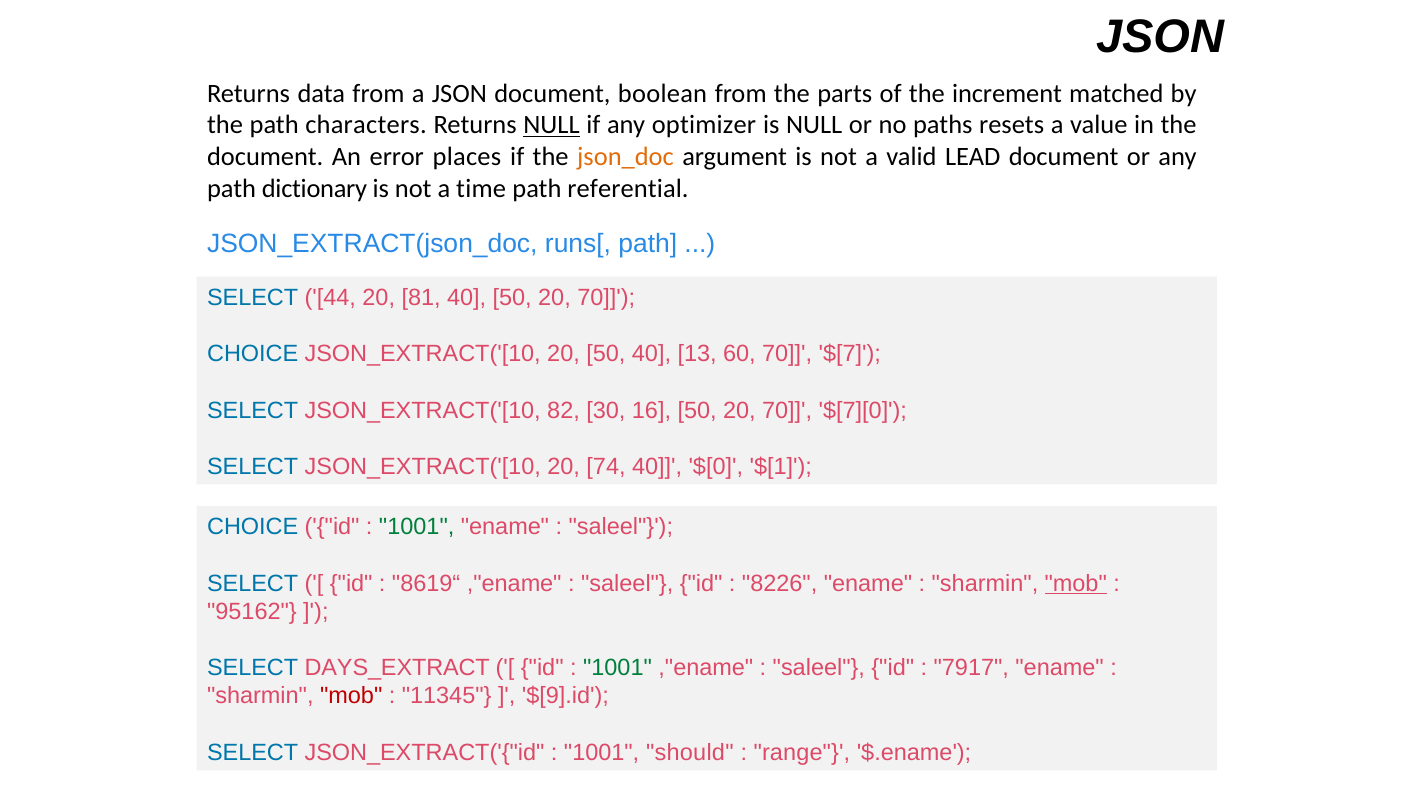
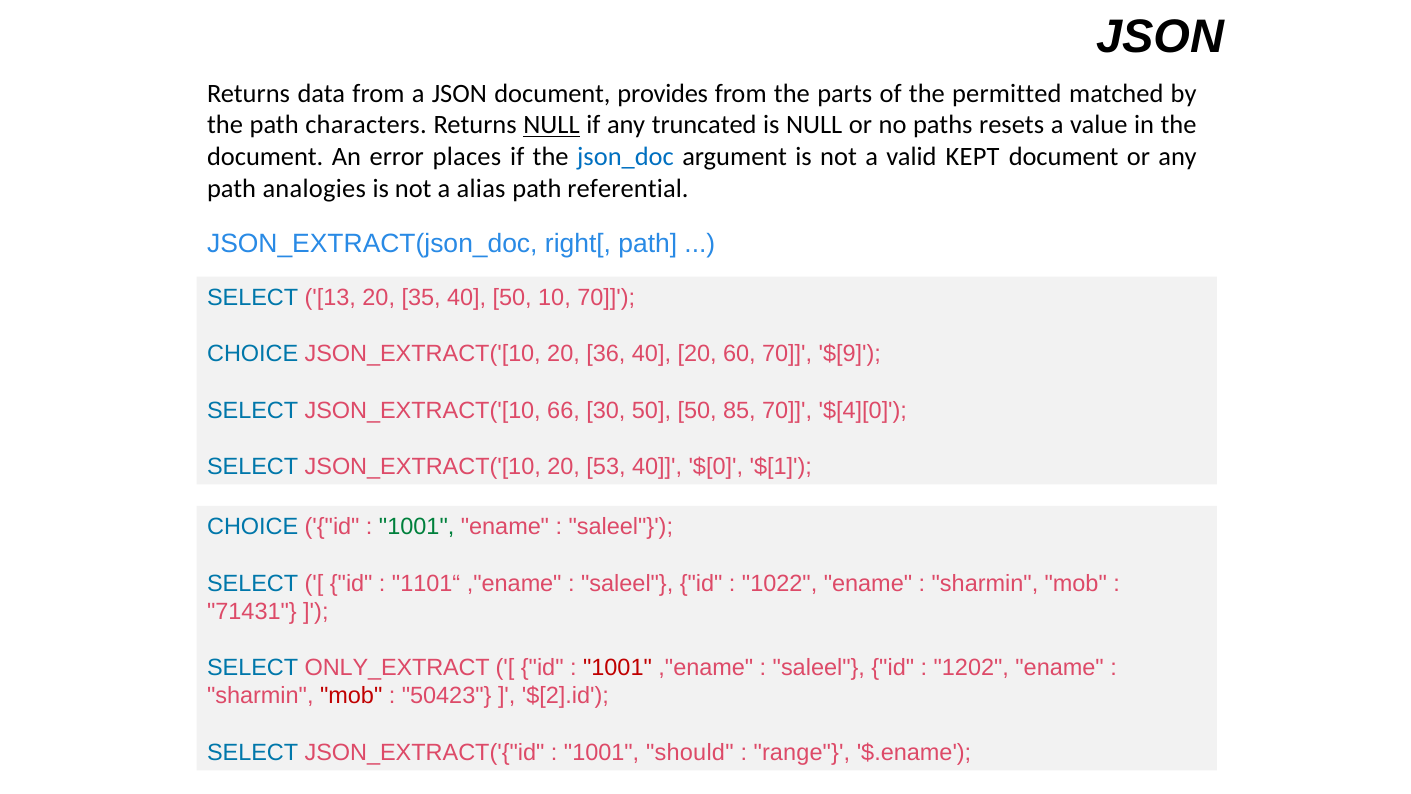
boolean: boolean -> provides
increment: increment -> permitted
optimizer: optimizer -> truncated
json_doc colour: orange -> blue
LEAD: LEAD -> KEPT
dictionary: dictionary -> analogies
time: time -> alias
runs[: runs[ -> right[
44: 44 -> 13
81: 81 -> 35
40 50 20: 20 -> 10
20 50: 50 -> 36
40 13: 13 -> 20
$[7: $[7 -> $[9
82: 82 -> 66
30 16: 16 -> 50
20 at (739, 410): 20 -> 85
$[7][0: $[7][0 -> $[4][0
74: 74 -> 53
8619“: 8619“ -> 1101“
8226: 8226 -> 1022
mob at (1076, 583) underline: present -> none
95162: 95162 -> 71431
DAYS_EXTRACT: DAYS_EXTRACT -> ONLY_EXTRACT
1001 at (617, 668) colour: green -> red
7917: 7917 -> 1202
11345: 11345 -> 50423
$[9].id: $[9].id -> $[2].id
